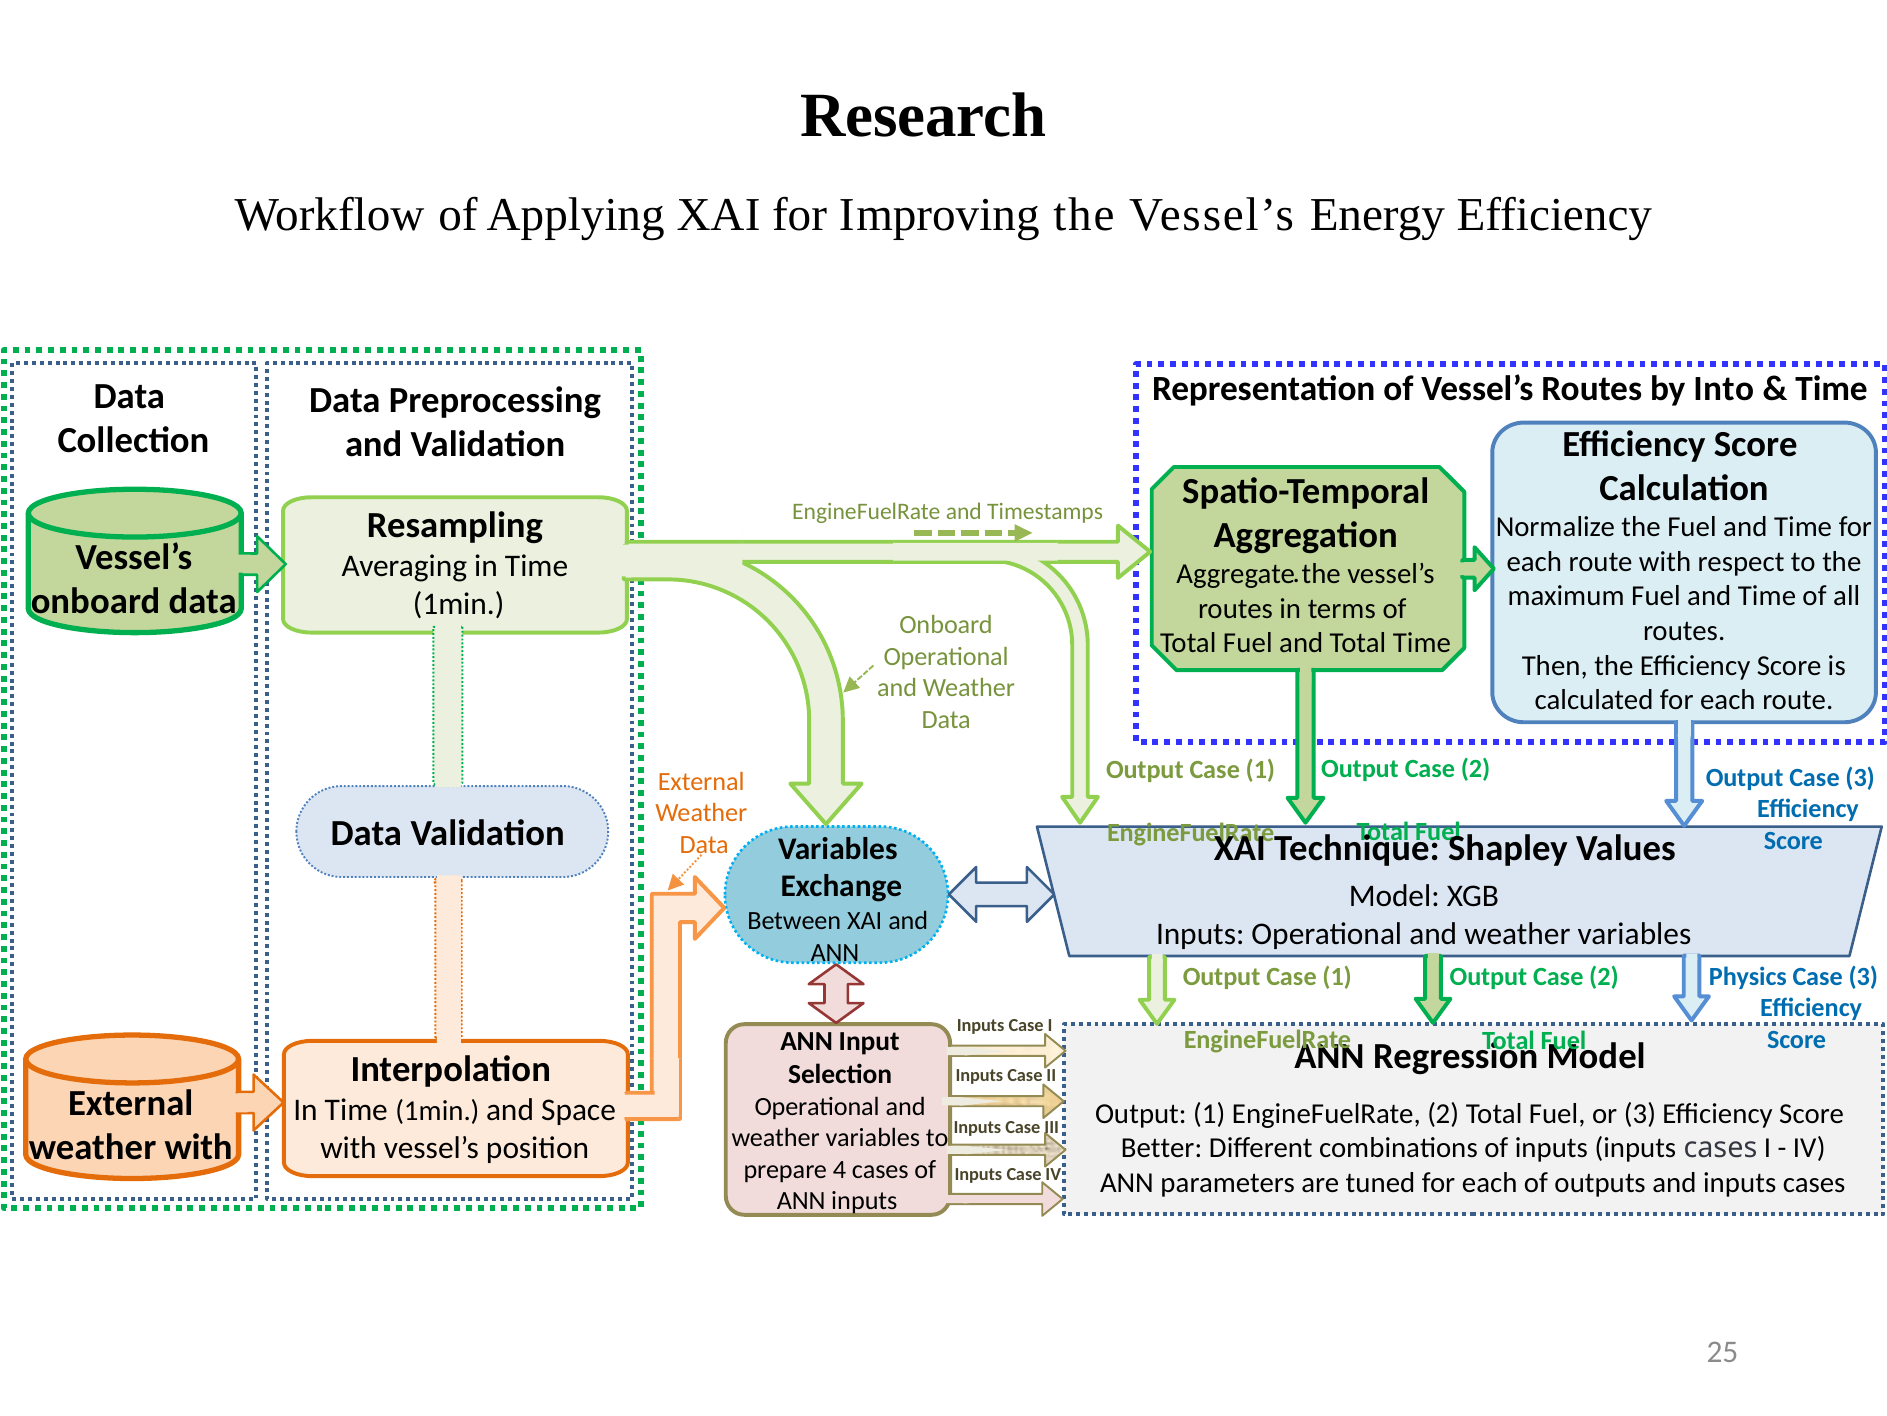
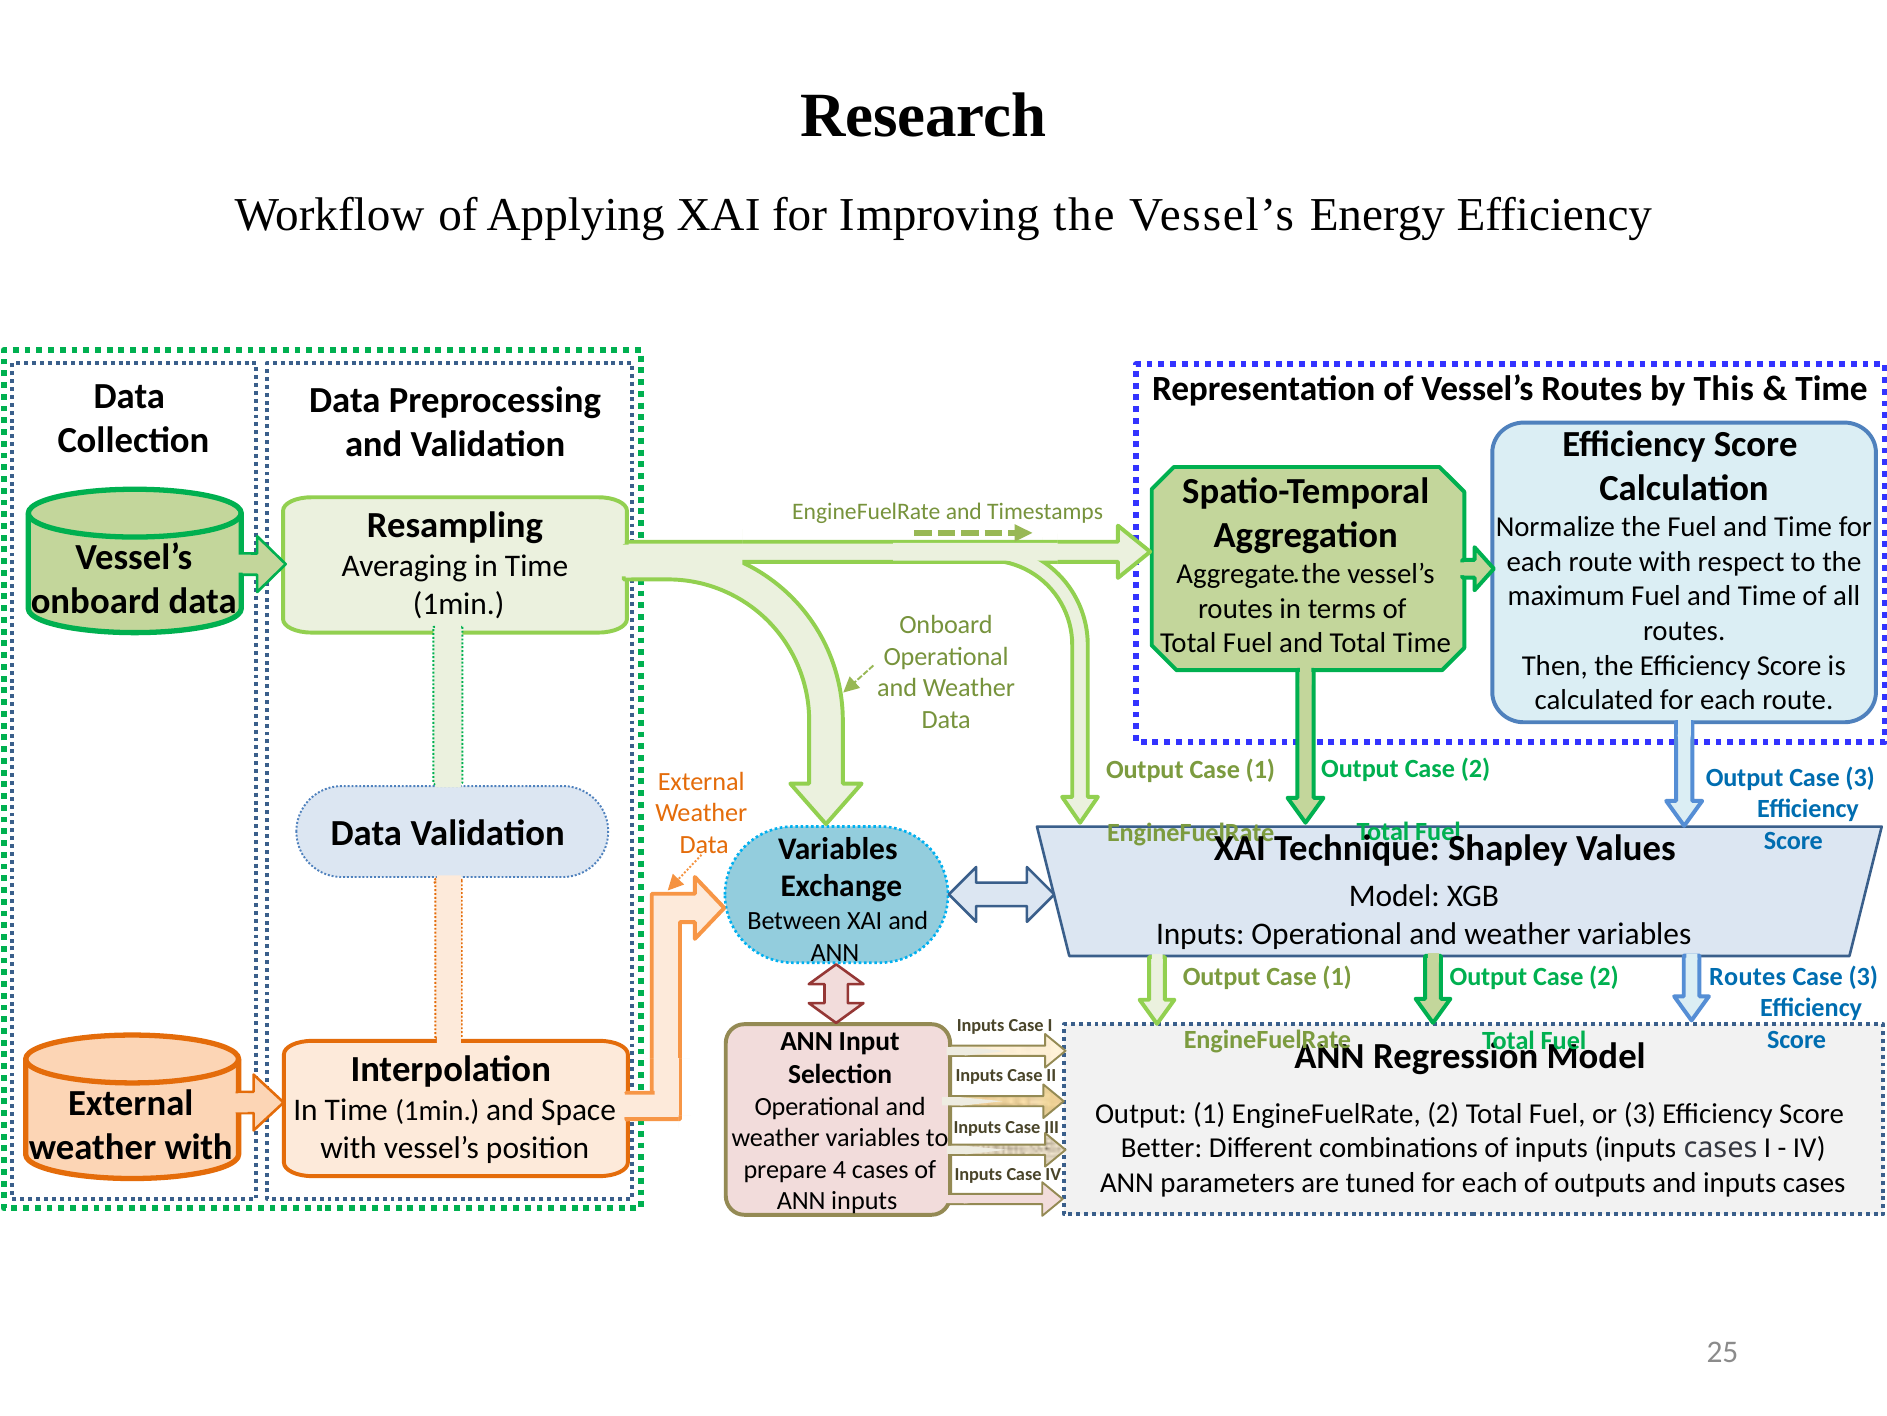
Into: Into -> This
Physics at (1748, 976): Physics -> Routes
